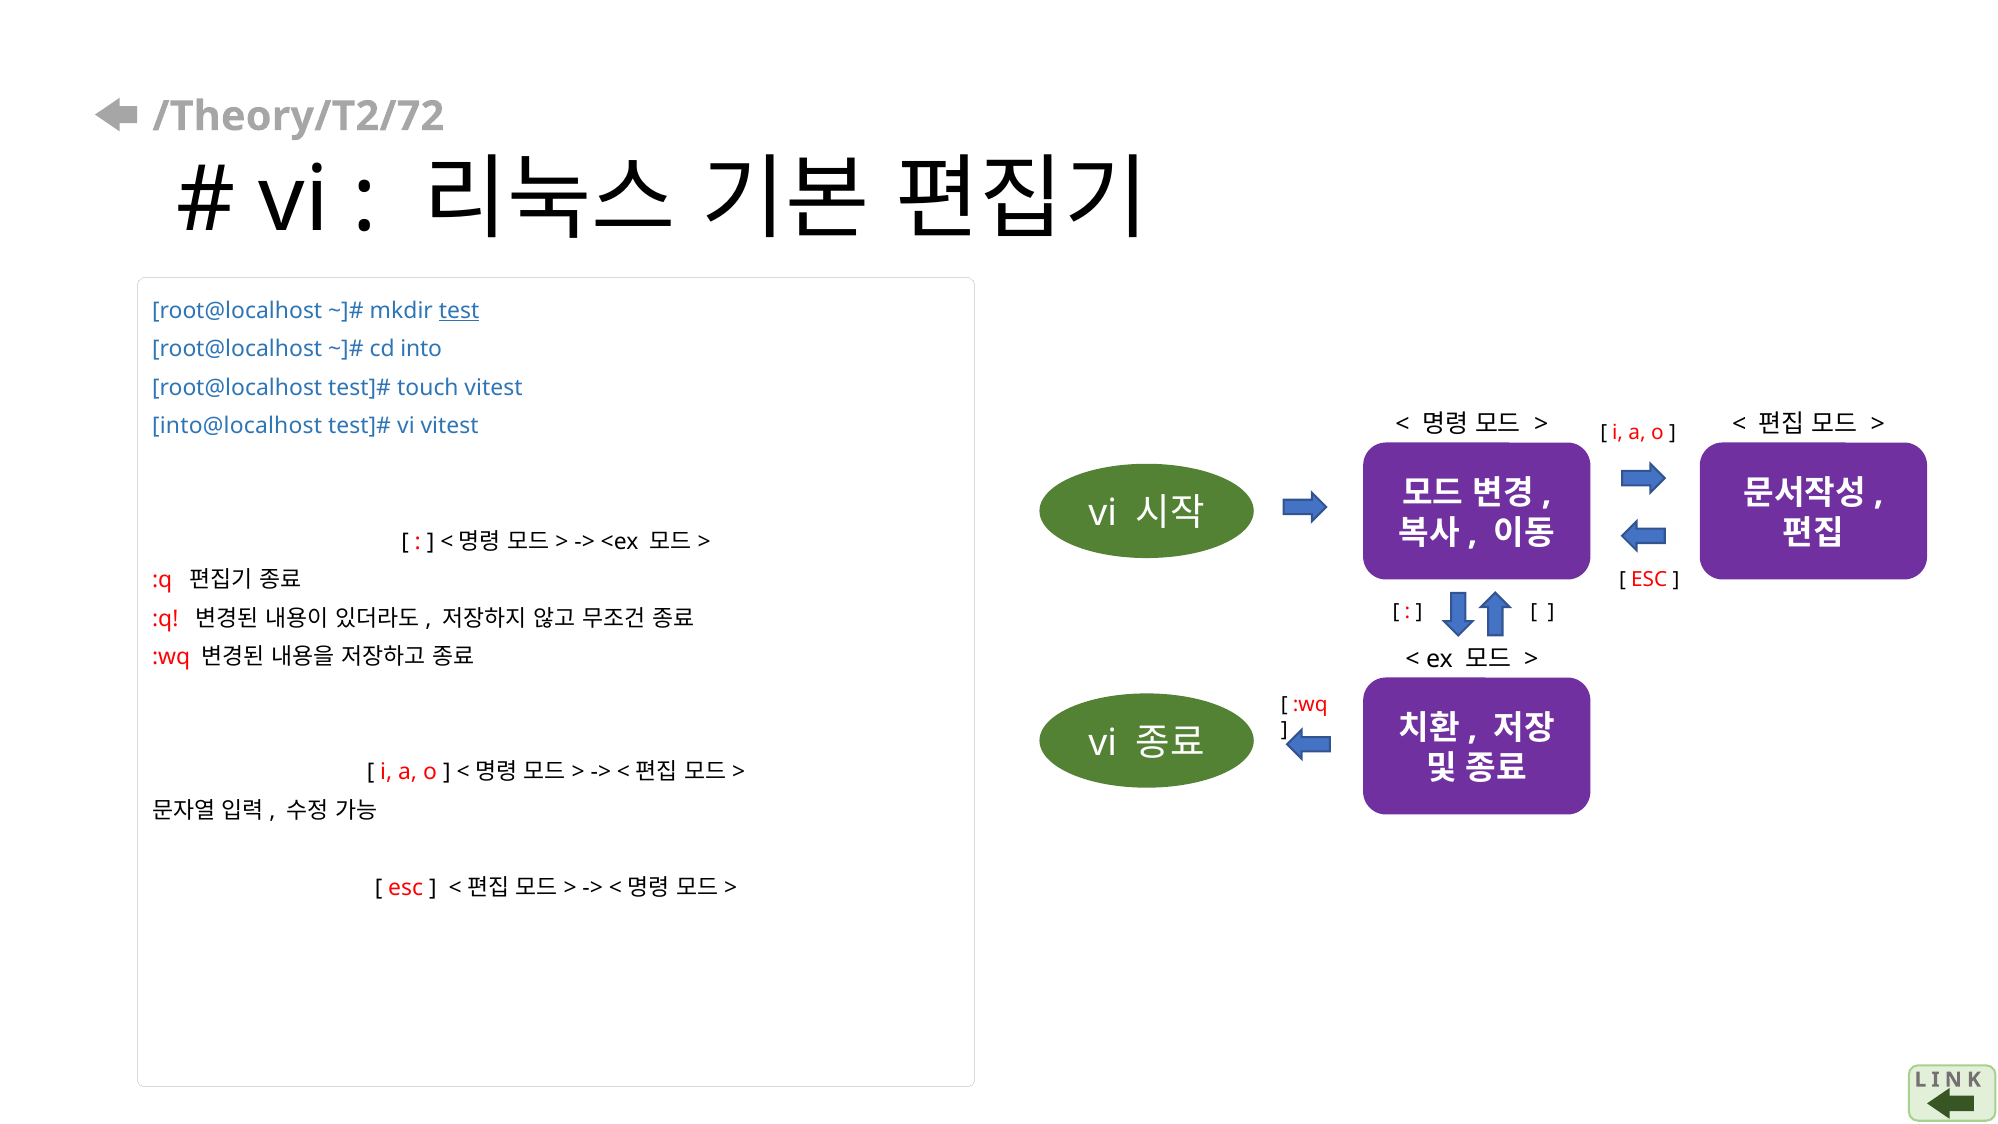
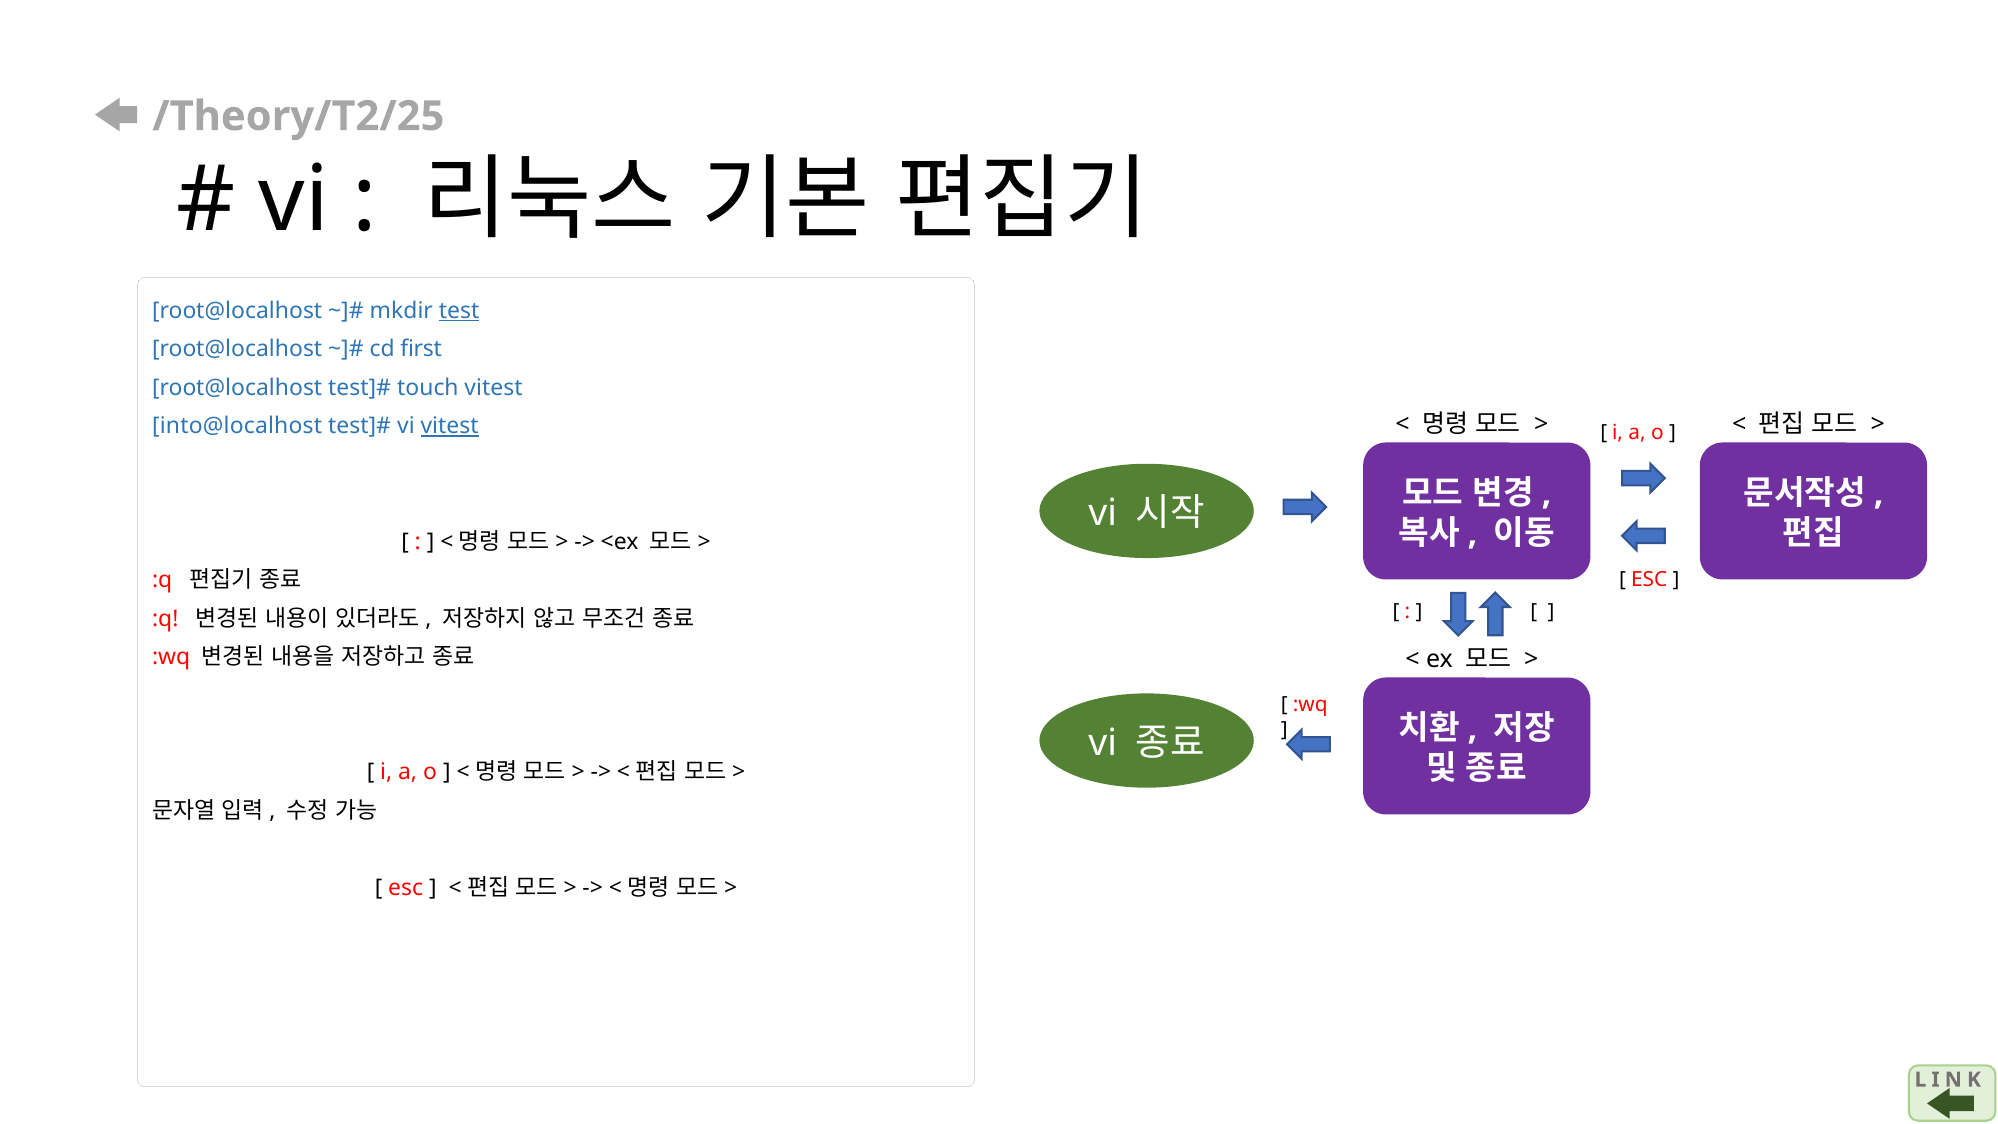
/Theory/T2/72: /Theory/T2/72 -> /Theory/T2/25
into: into -> first
vitest at (450, 426) underline: none -> present
